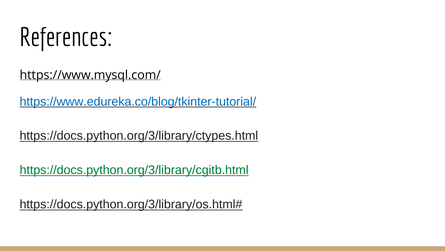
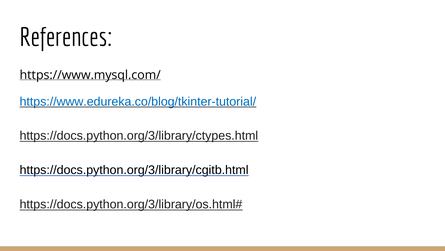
https://docs.python.org/3/library/cgitb.html colour: green -> black
